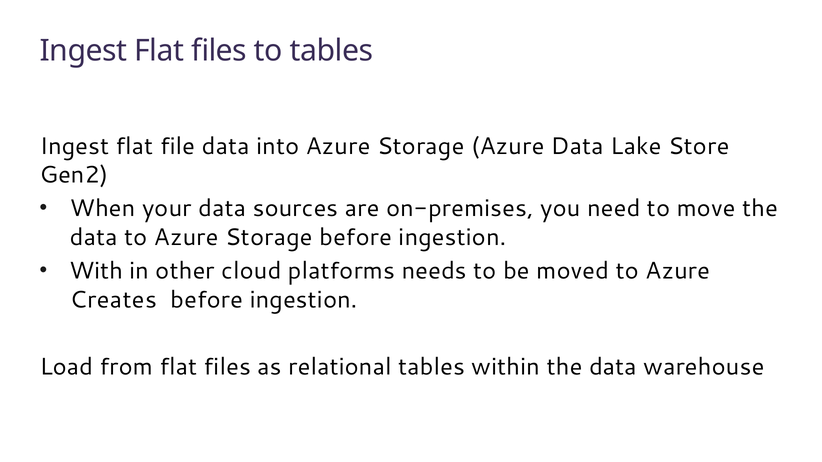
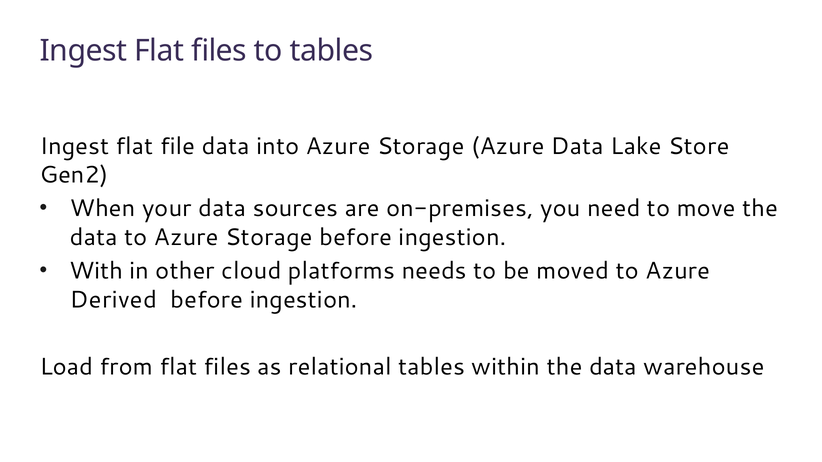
Creates: Creates -> Derived
